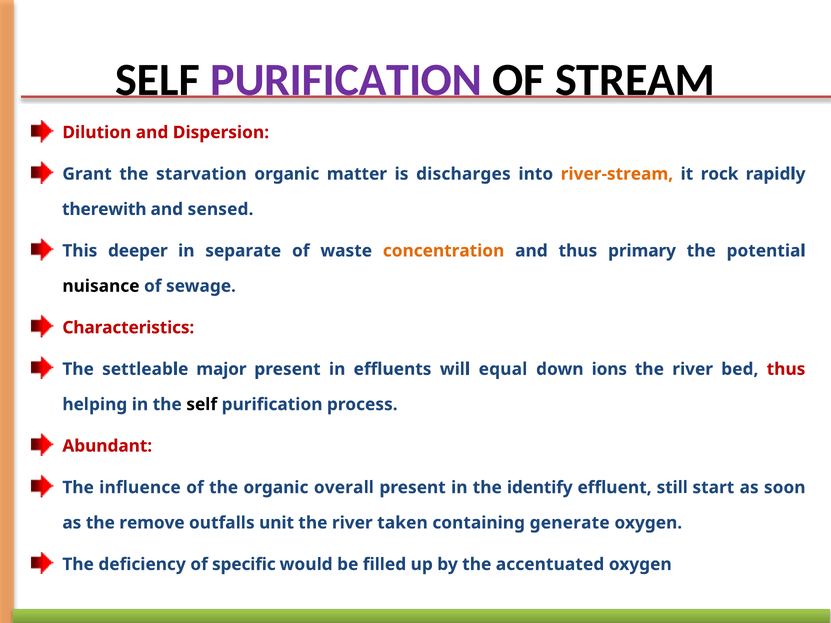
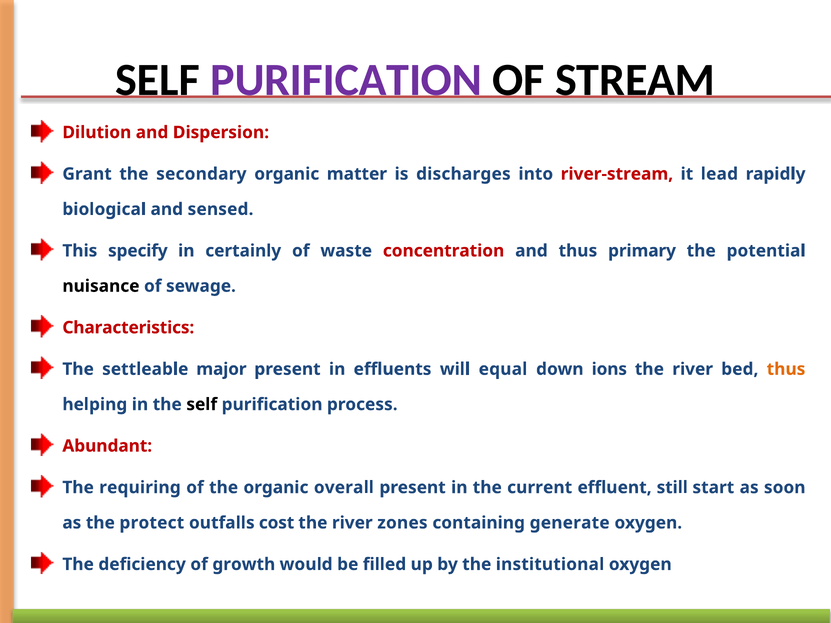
starvation: starvation -> secondary
river-stream colour: orange -> red
rock: rock -> lead
therewith: therewith -> biological
deeper: deeper -> specify
separate: separate -> certainly
concentration colour: orange -> red
thus at (786, 369) colour: red -> orange
influence: influence -> requiring
identify: identify -> current
remove: remove -> protect
unit: unit -> cost
taken: taken -> zones
specific: specific -> growth
accentuated: accentuated -> institutional
